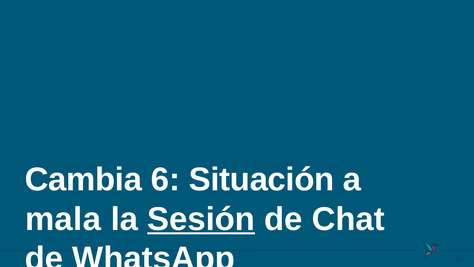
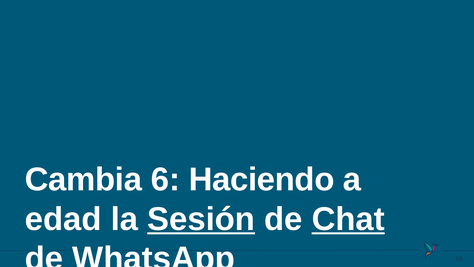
Situación: Situación -> Haciendo
mala: mala -> edad
Chat underline: none -> present
